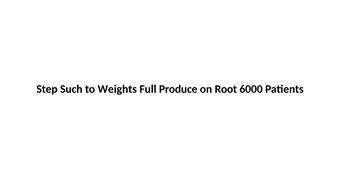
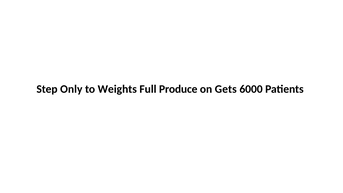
Such: Such -> Only
Root: Root -> Gets
